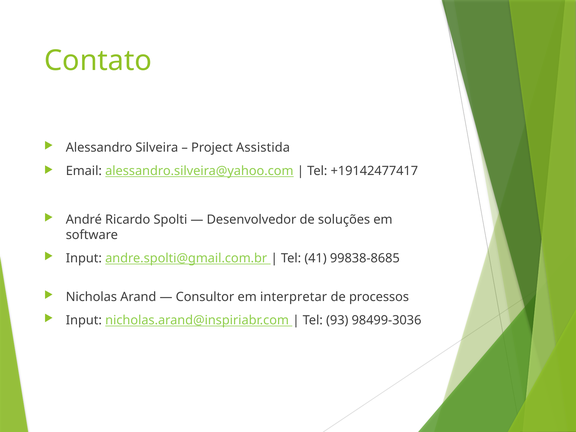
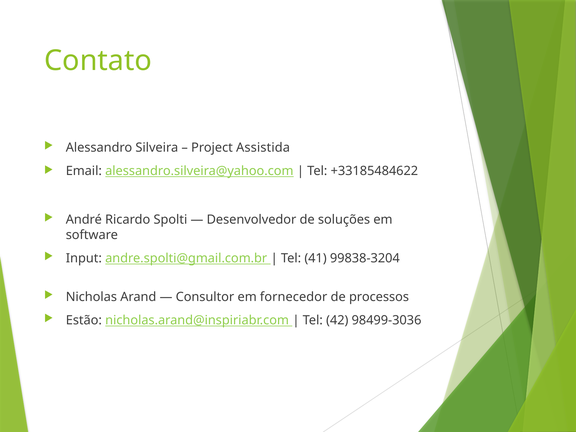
+19142477417: +19142477417 -> +33185484622
99838-8685: 99838-8685 -> 99838-3204
interpretar: interpretar -> fornecedor
Input at (84, 320): Input -> Estão
93: 93 -> 42
